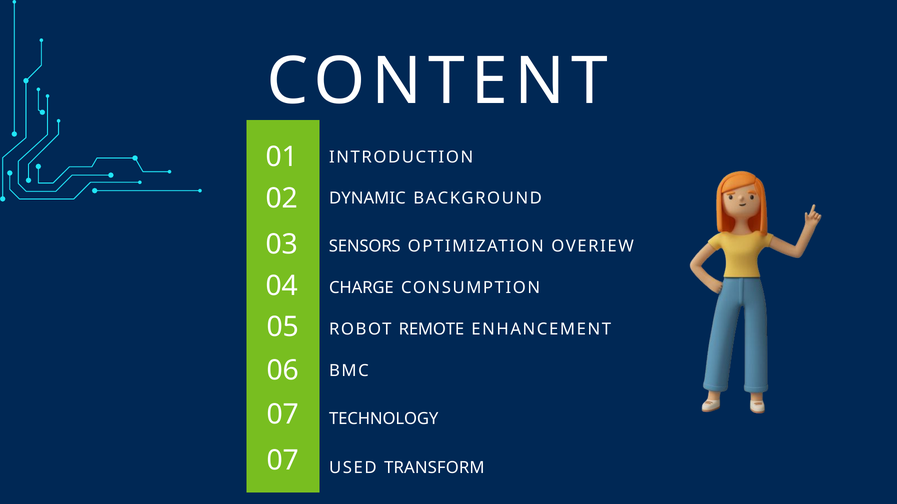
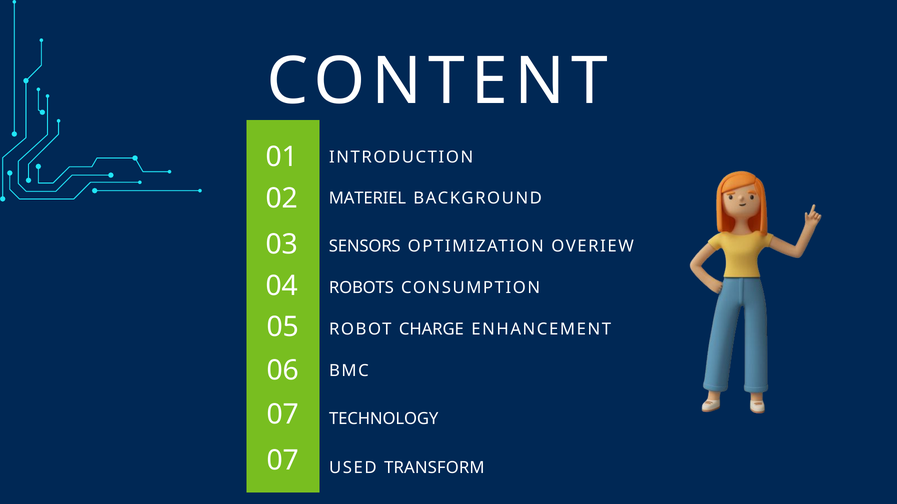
DYNAMIC: DYNAMIC -> MATERIEL
CHARGE: CHARGE -> ROBOTS
REMOTE: REMOTE -> CHARGE
